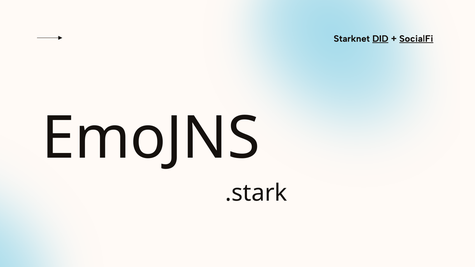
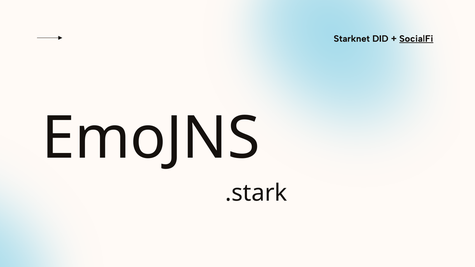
DID underline: present -> none
